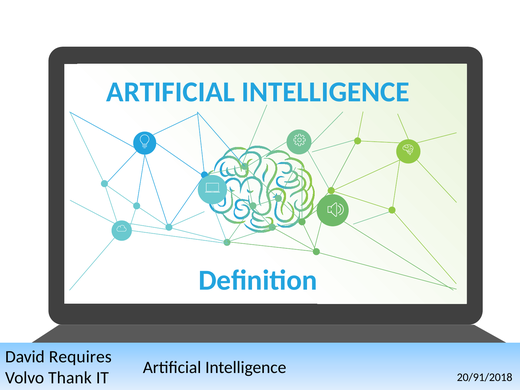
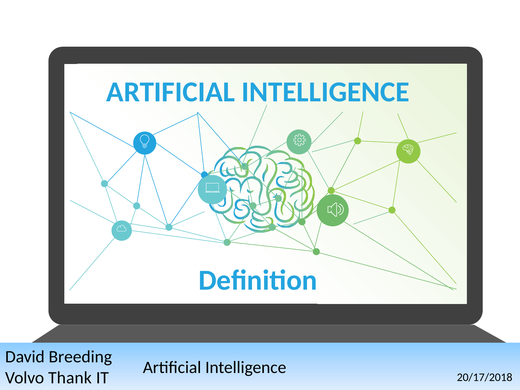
Requires: Requires -> Breeding
20/91/2018: 20/91/2018 -> 20/17/2018
